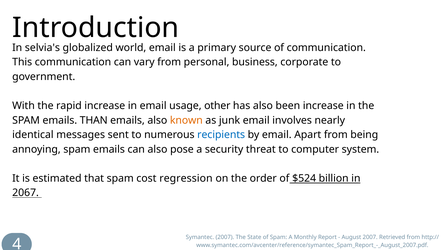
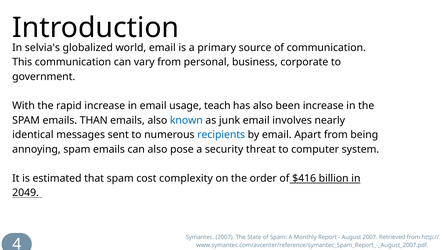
other: other -> teach
known colour: orange -> blue
regression: regression -> complexity
$524: $524 -> $416
2067: 2067 -> 2049
